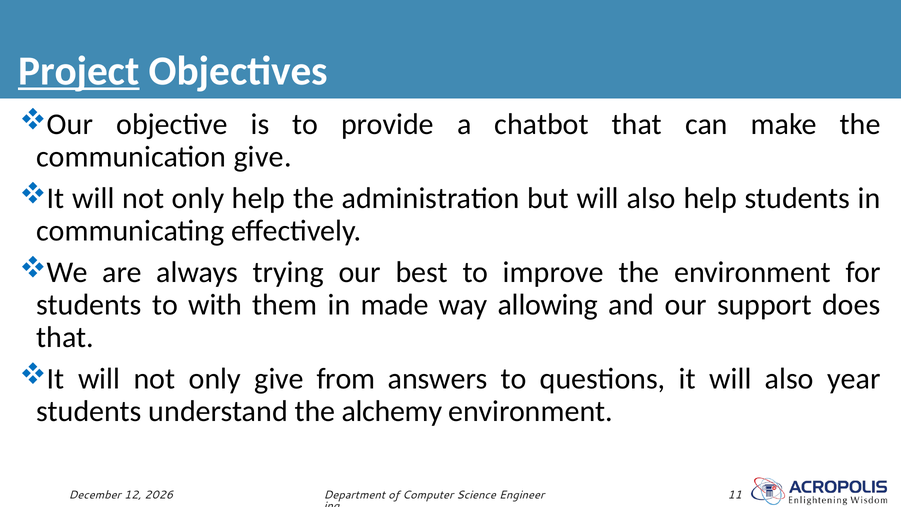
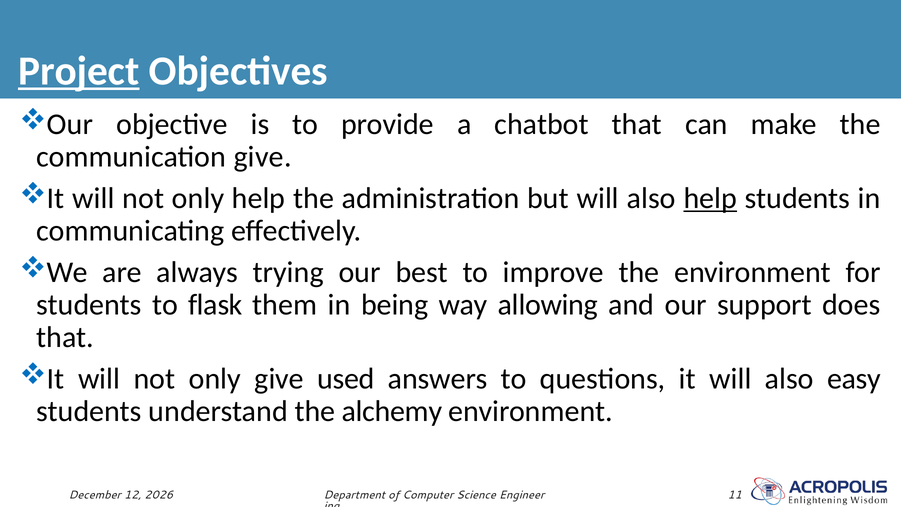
help at (710, 198) underline: none -> present
with: with -> flask
made: made -> being
from: from -> used
year: year -> easy
